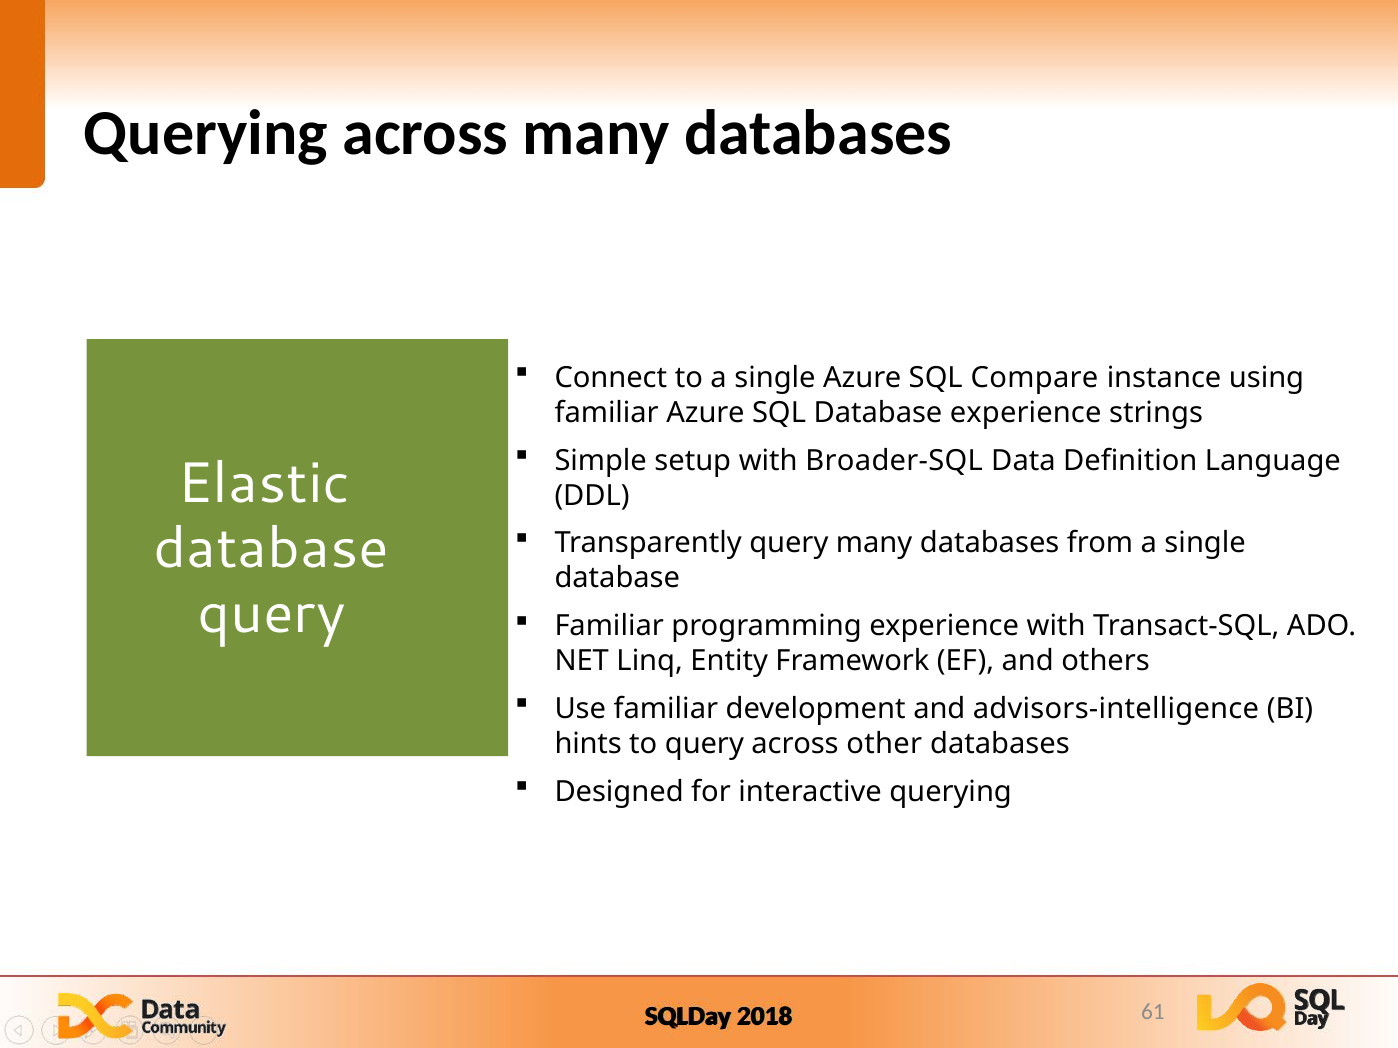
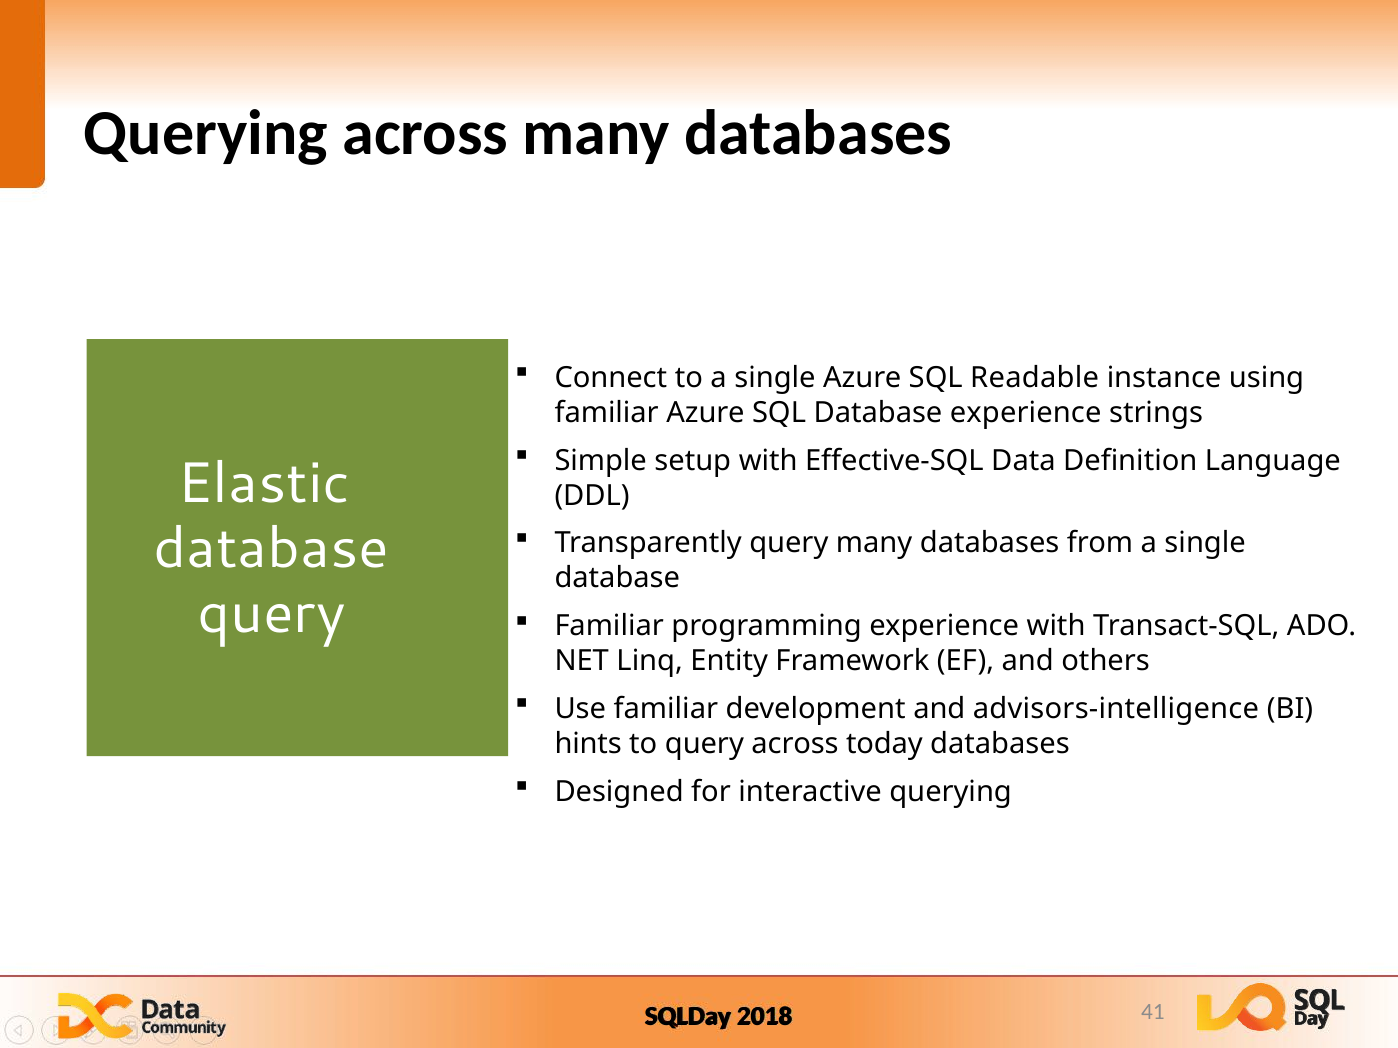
Compare: Compare -> Readable
Broader-SQL: Broader-SQL -> Effective-SQL
other: other -> today
61: 61 -> 41
